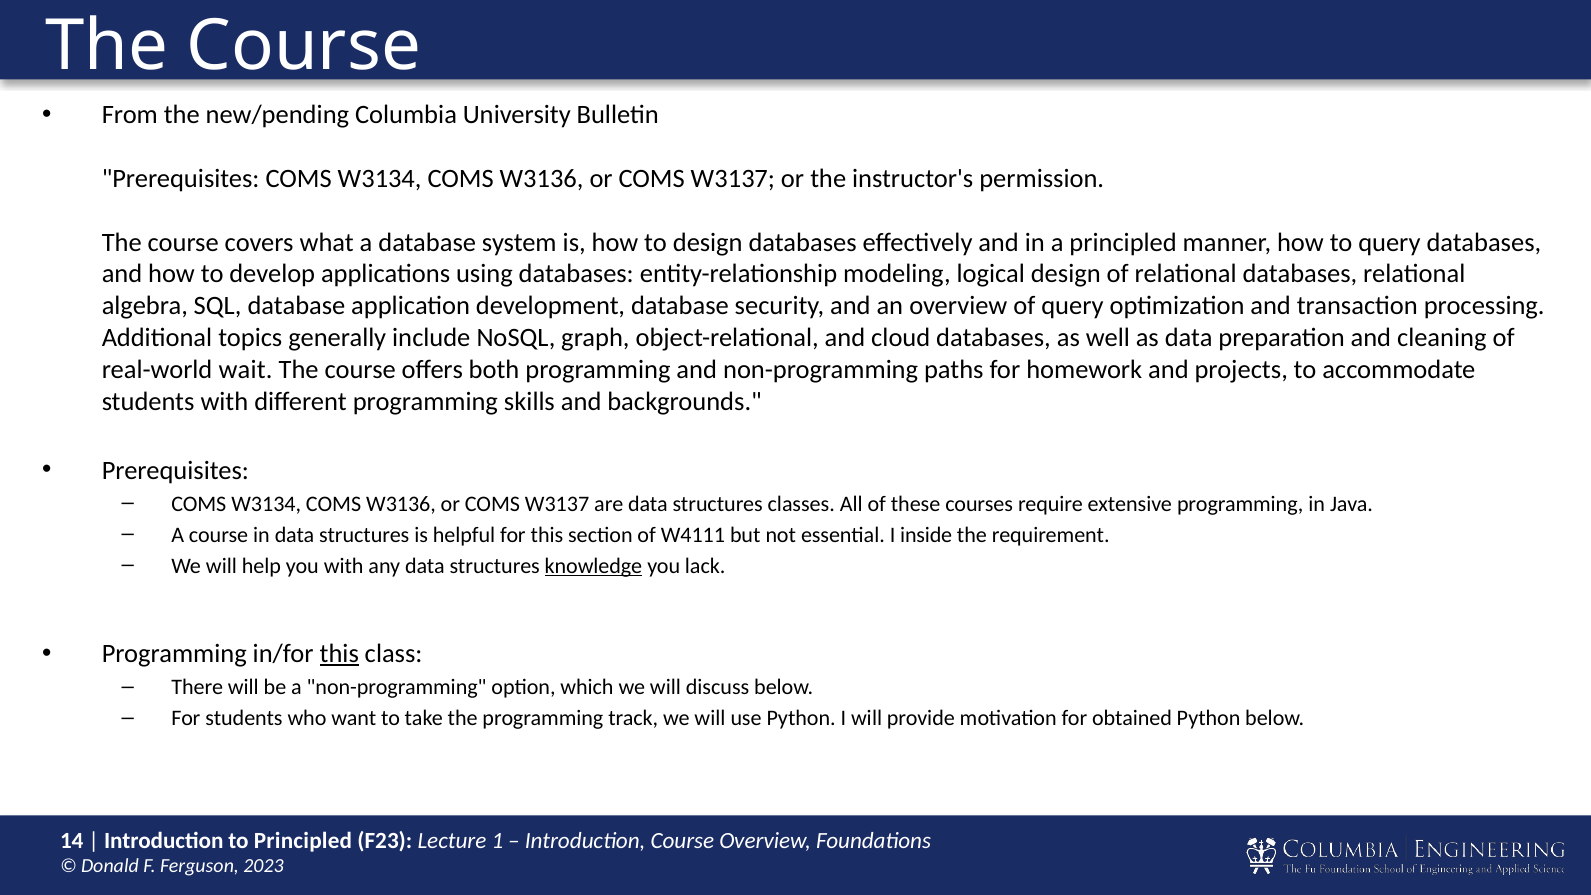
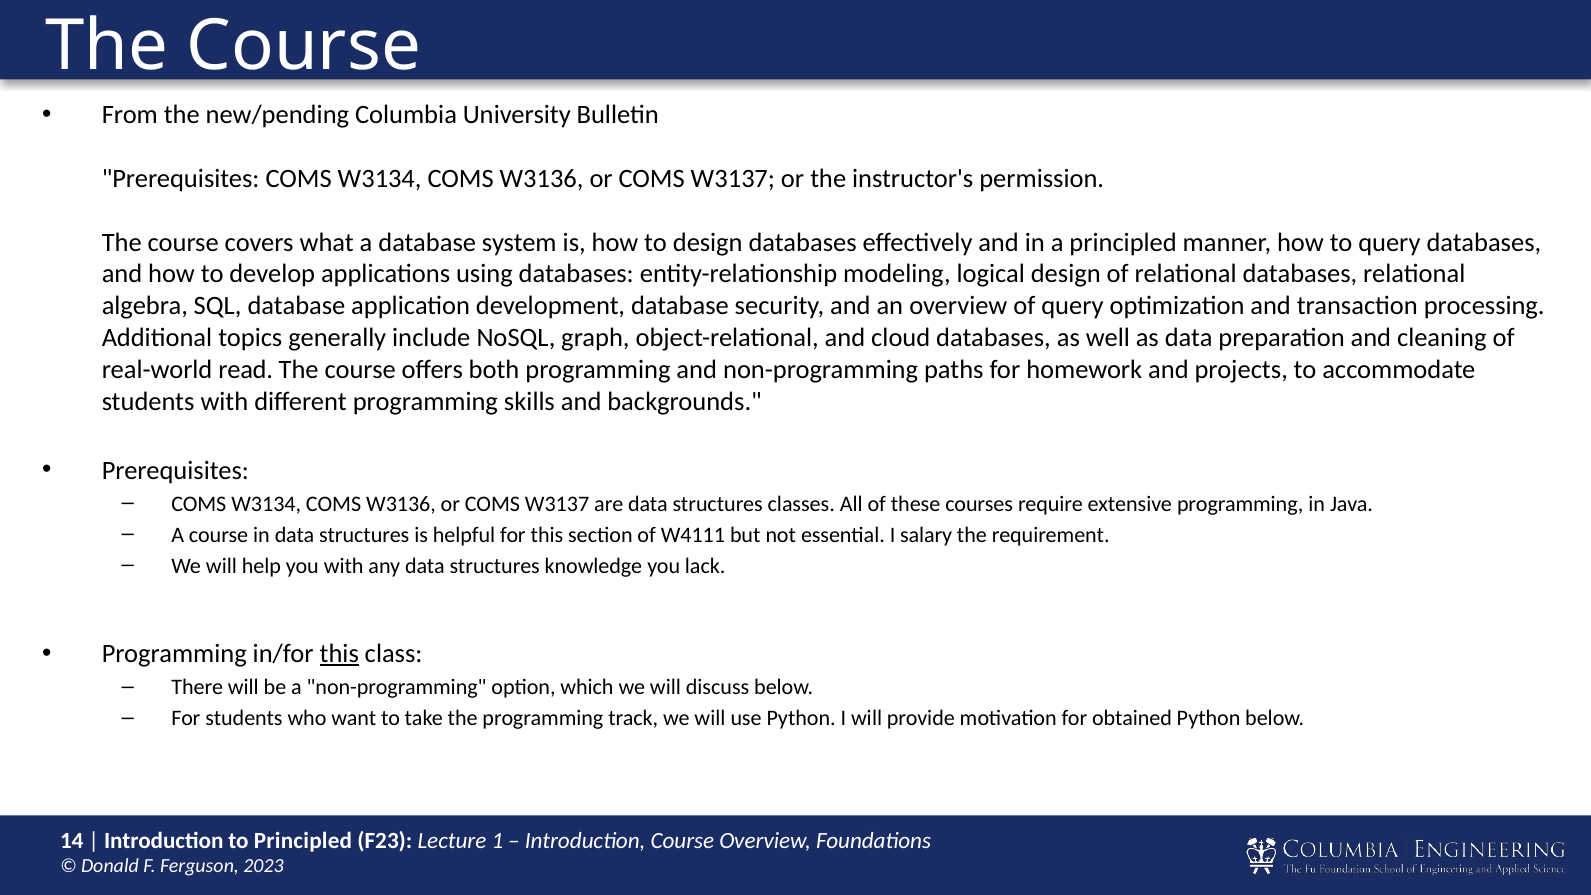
wait: wait -> read
inside: inside -> salary
knowledge underline: present -> none
